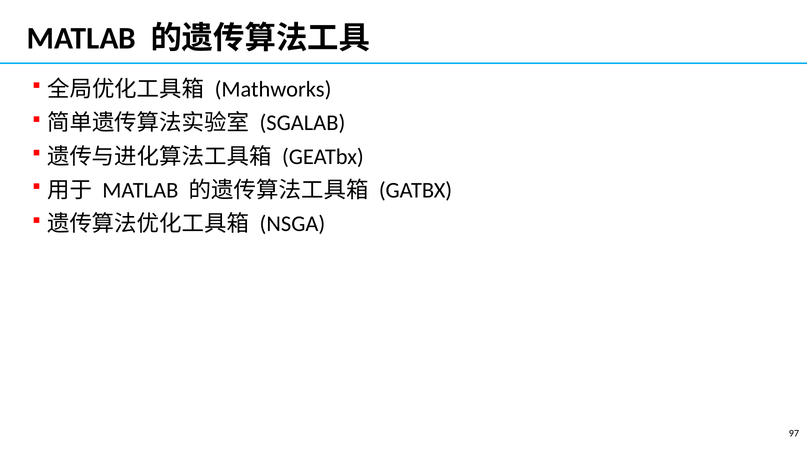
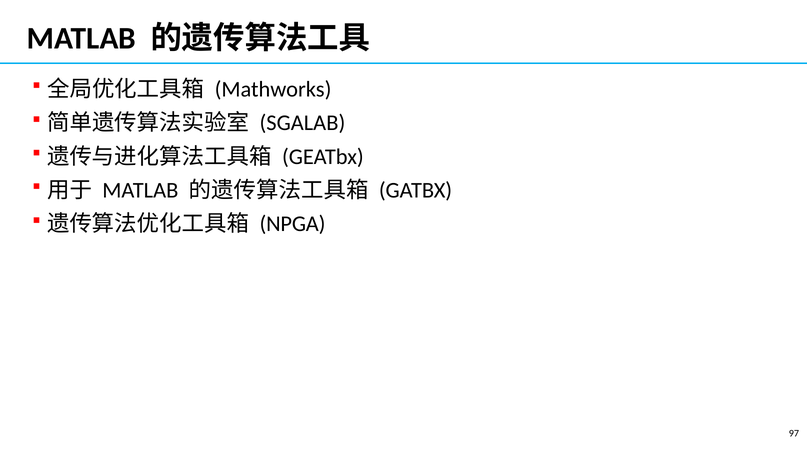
NSGA: NSGA -> NPGA
